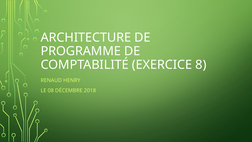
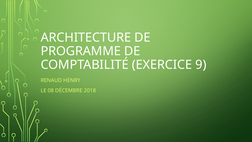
8: 8 -> 9
